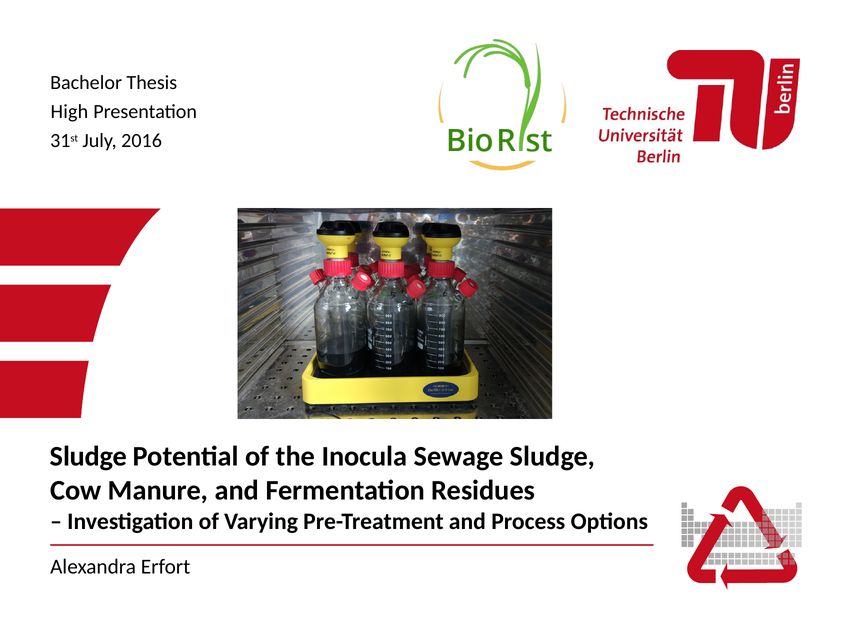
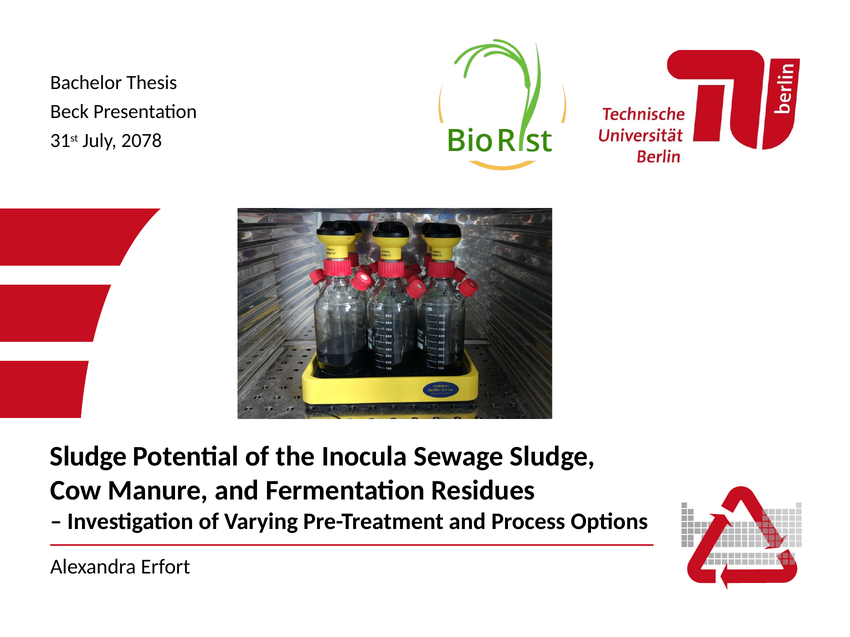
High: High -> Beck
2016: 2016 -> 2078
